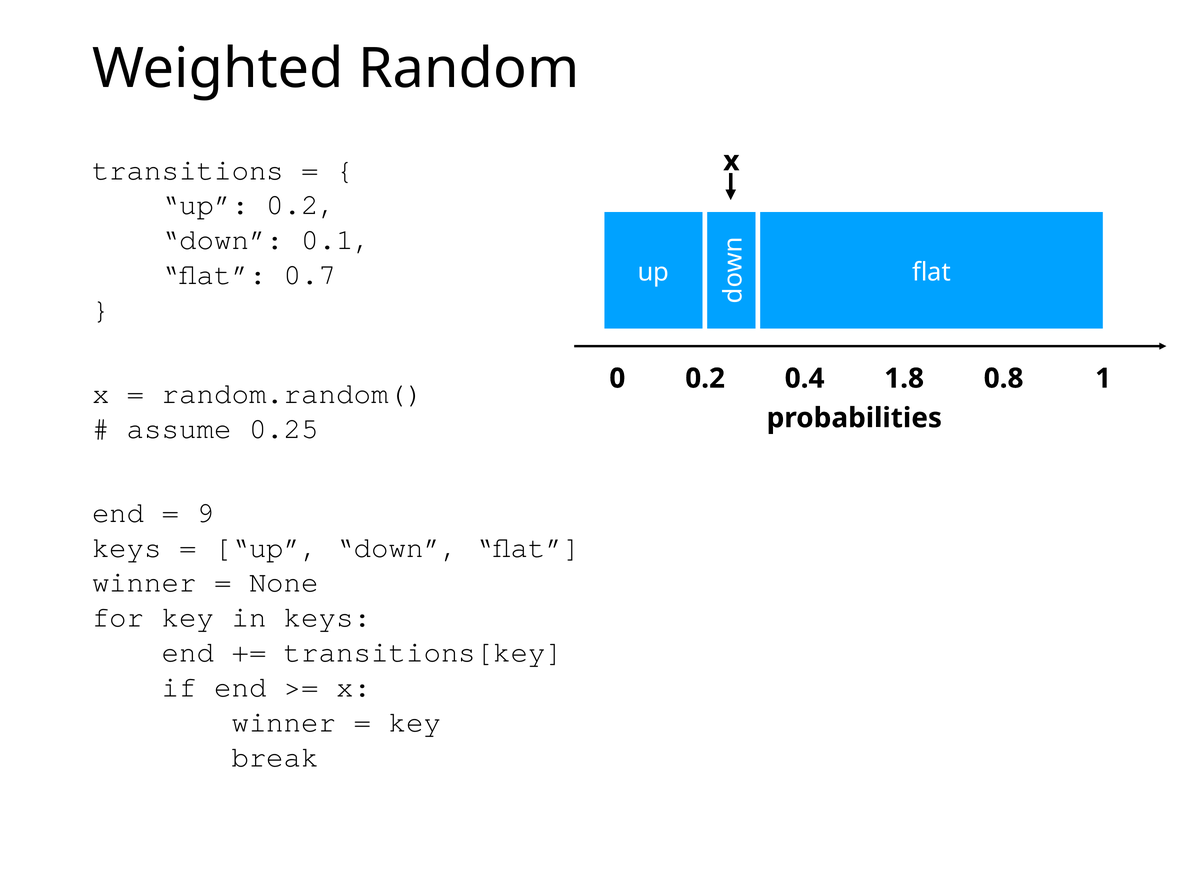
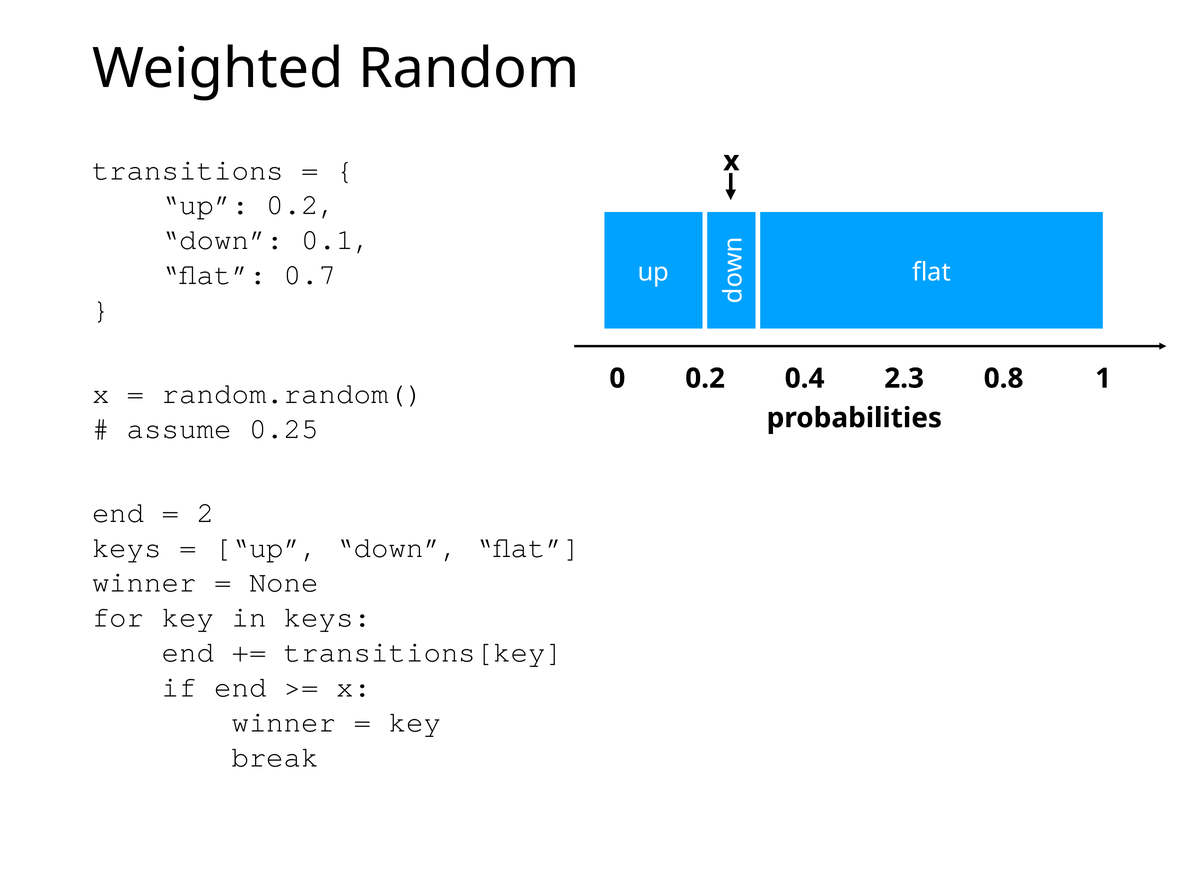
1.8: 1.8 -> 2.3
9: 9 -> 2
